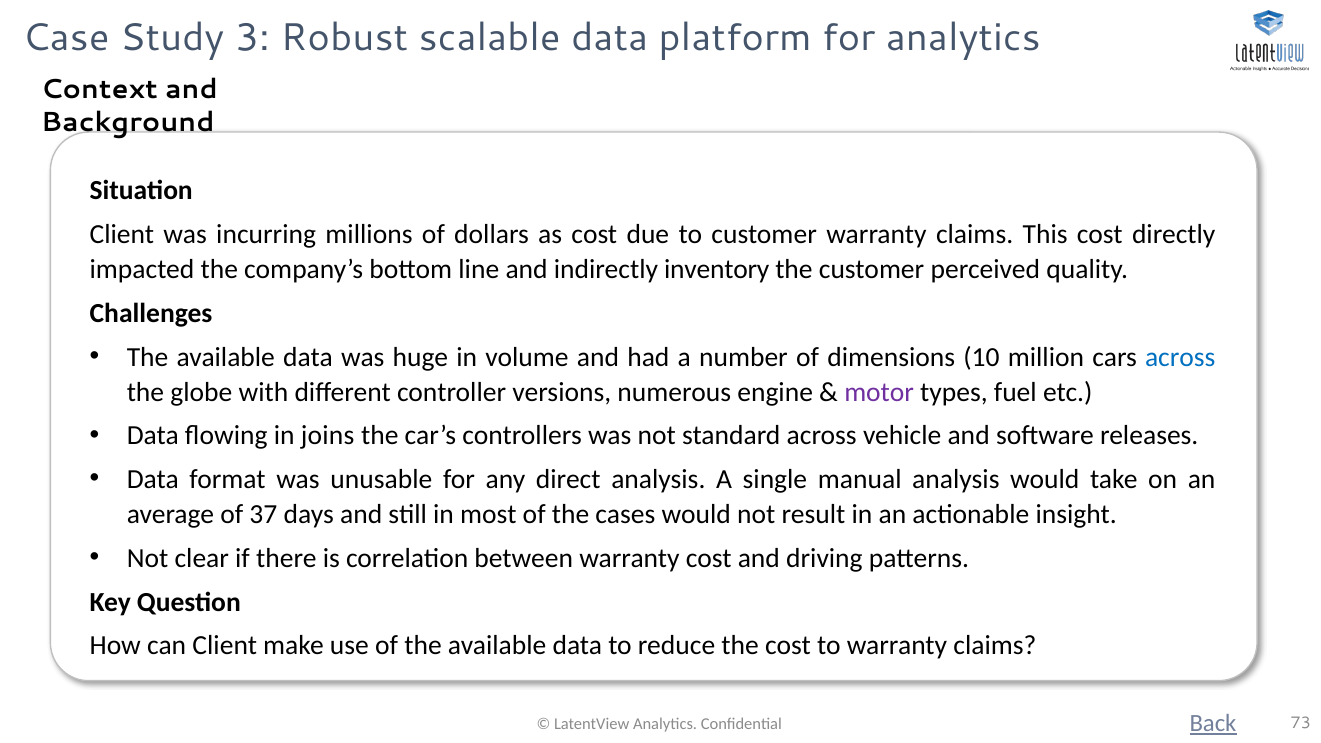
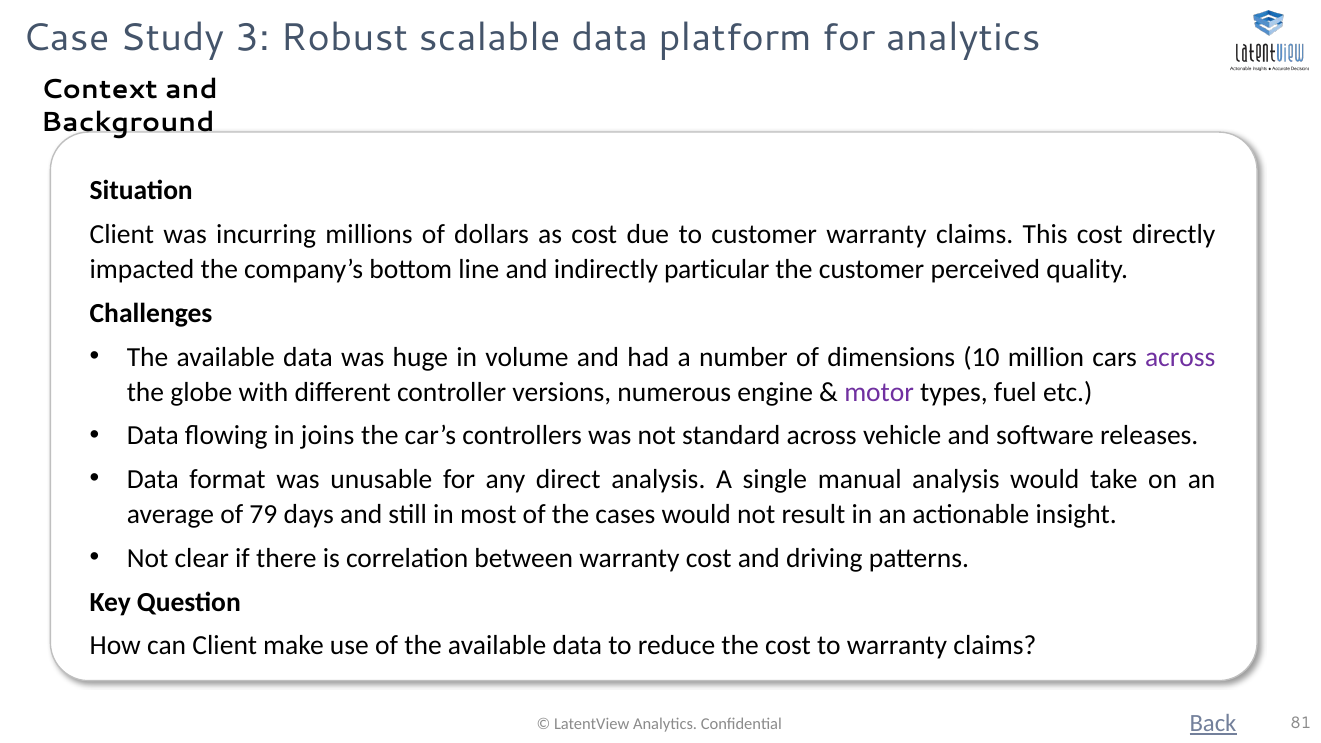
inventory: inventory -> particular
across at (1180, 357) colour: blue -> purple
37: 37 -> 79
73: 73 -> 81
